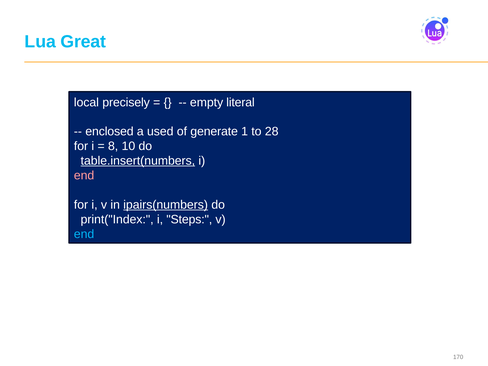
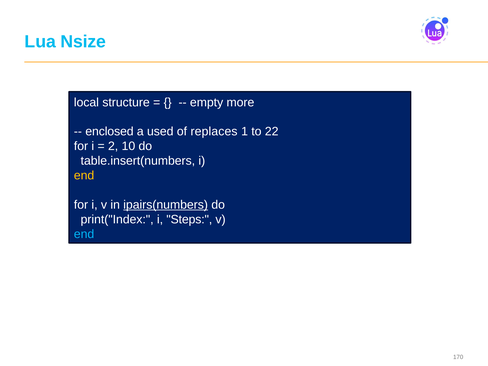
Great: Great -> Nsize
precisely: precisely -> structure
literal: literal -> more
generate: generate -> replaces
28: 28 -> 22
8: 8 -> 2
table.insert(numbers underline: present -> none
end at (84, 176) colour: pink -> yellow
